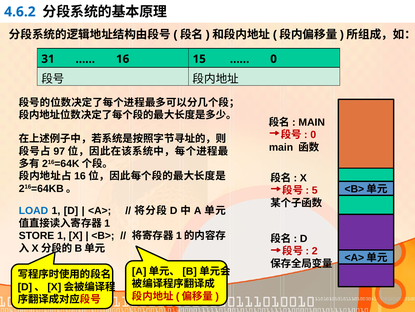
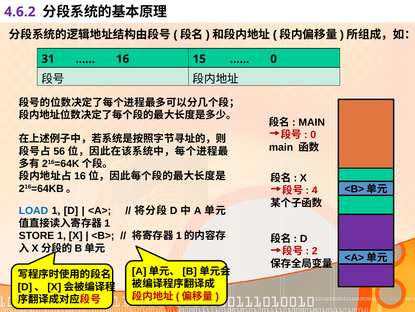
4.6.2 colour: blue -> purple
97: 97 -> 56
5: 5 -> 4
